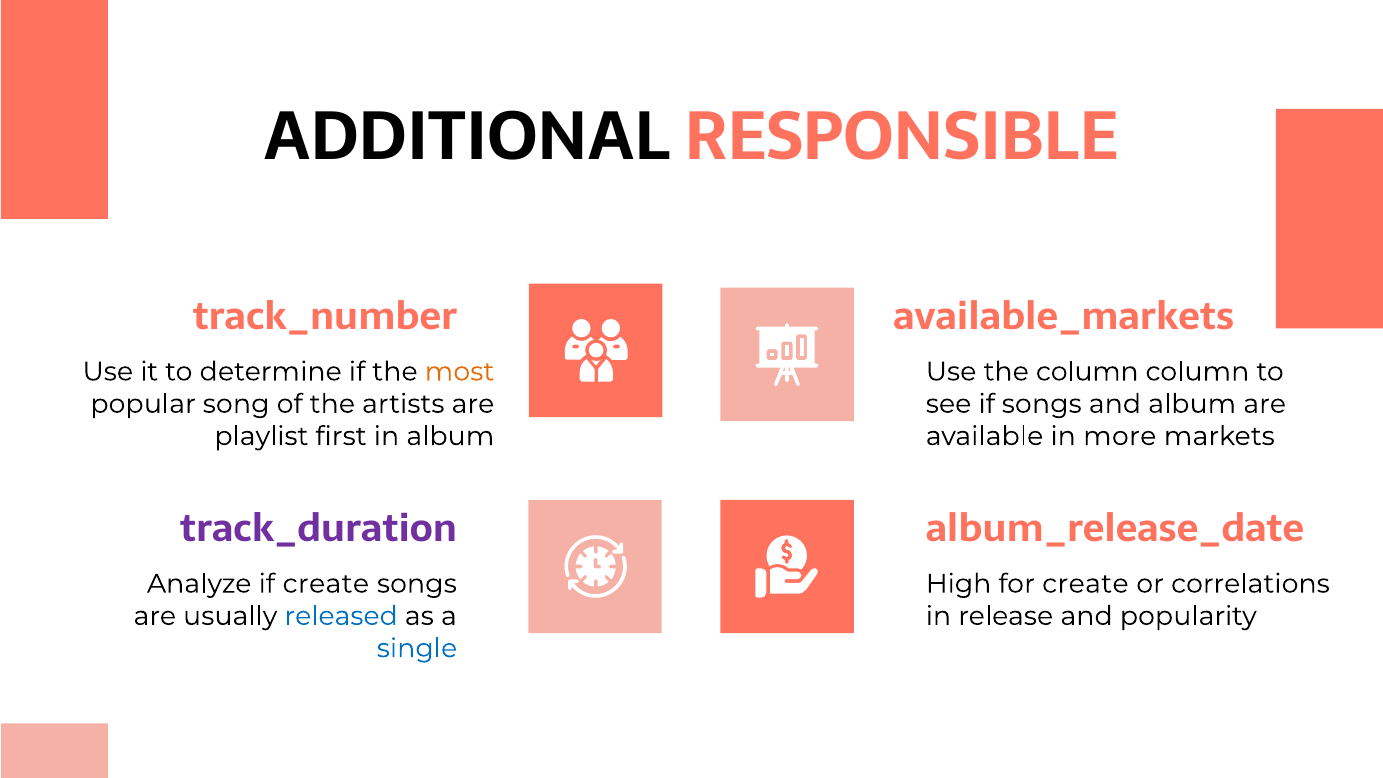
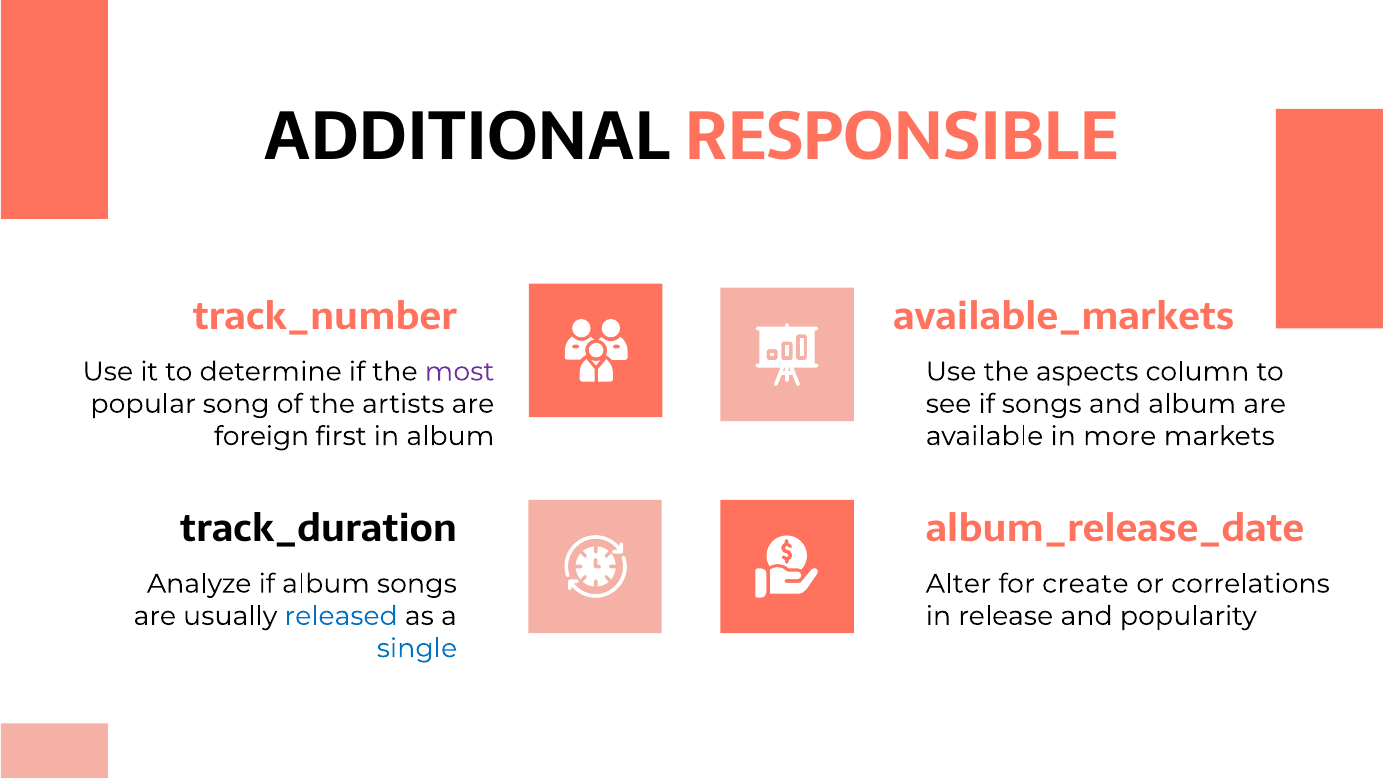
most colour: orange -> purple
the column: column -> aspects
playlist: playlist -> foreign
track_duration colour: purple -> black
if create: create -> album
High: High -> Alter
